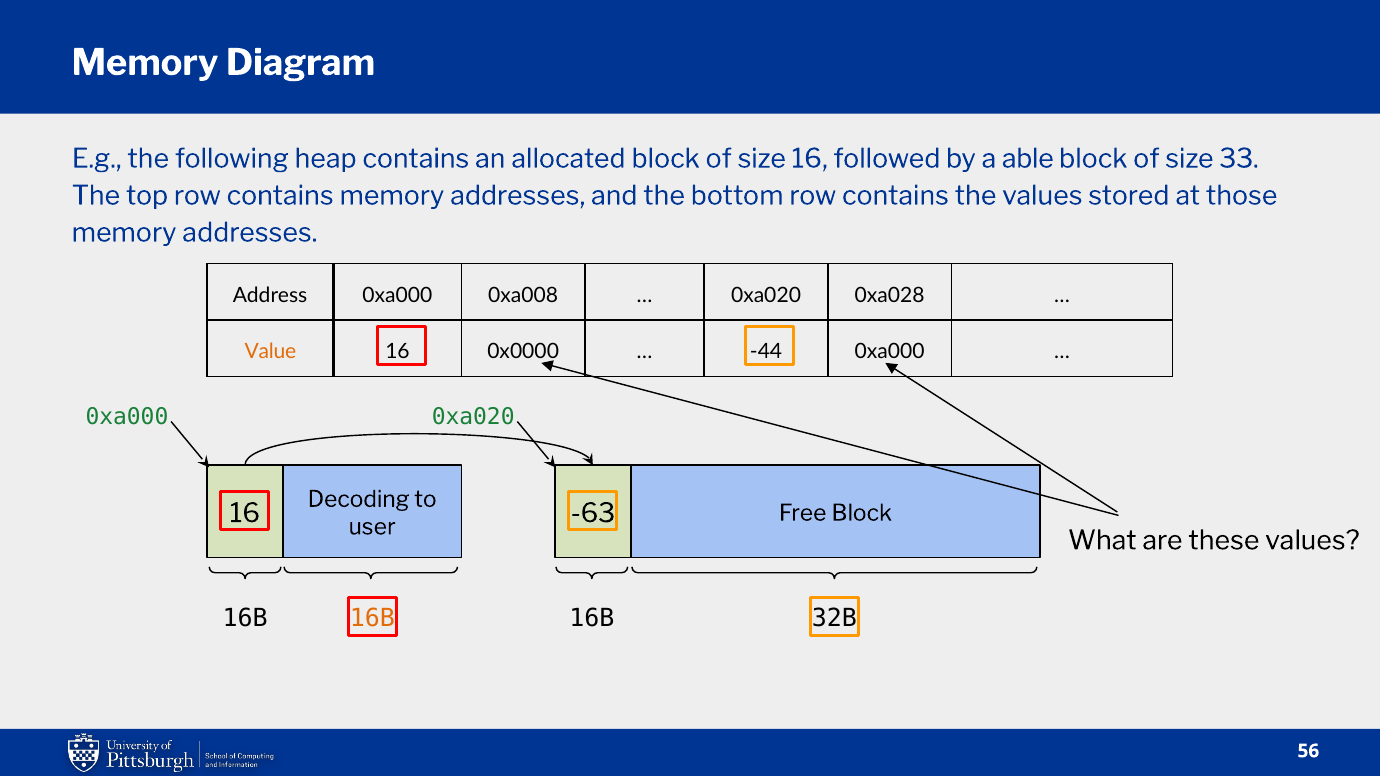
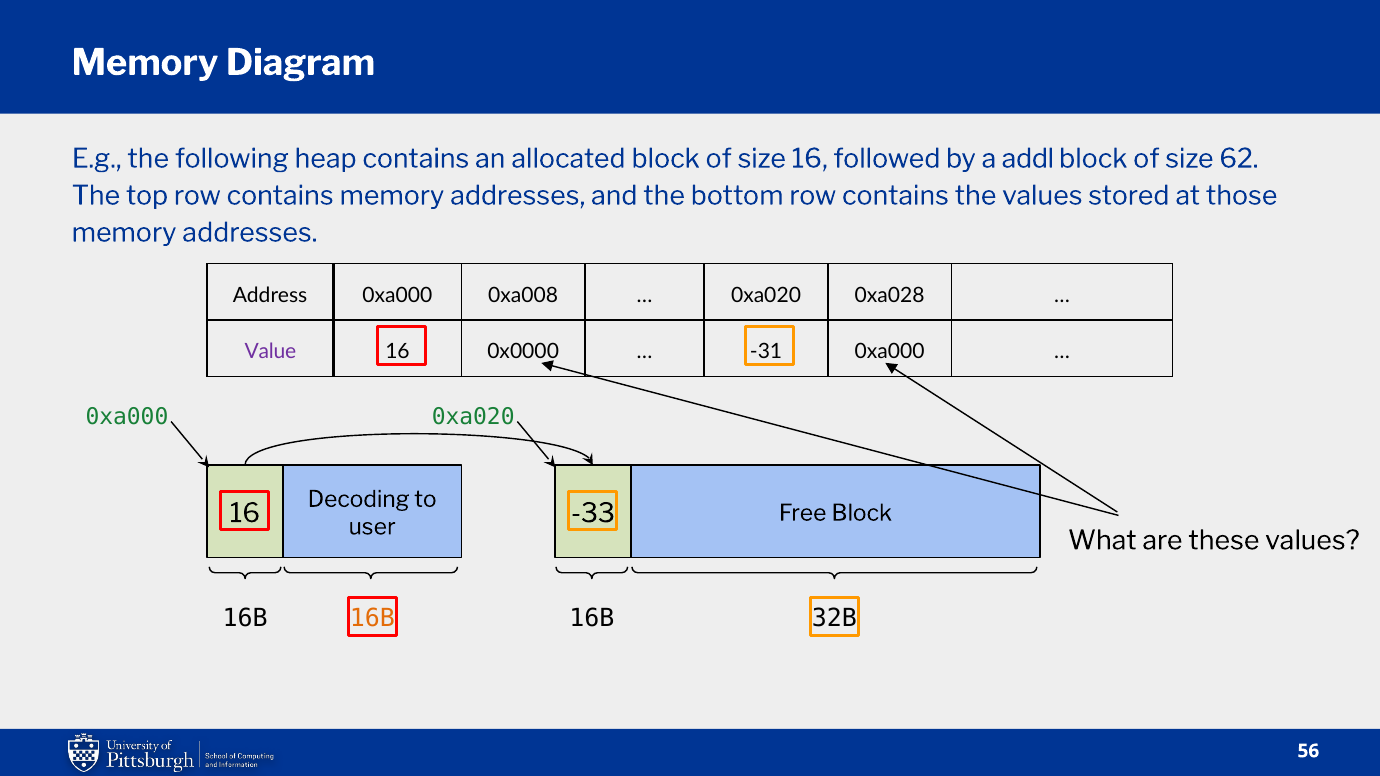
able: able -> addl
33: 33 -> 62
Value colour: orange -> purple
-44: -44 -> -31
-63: -63 -> -33
